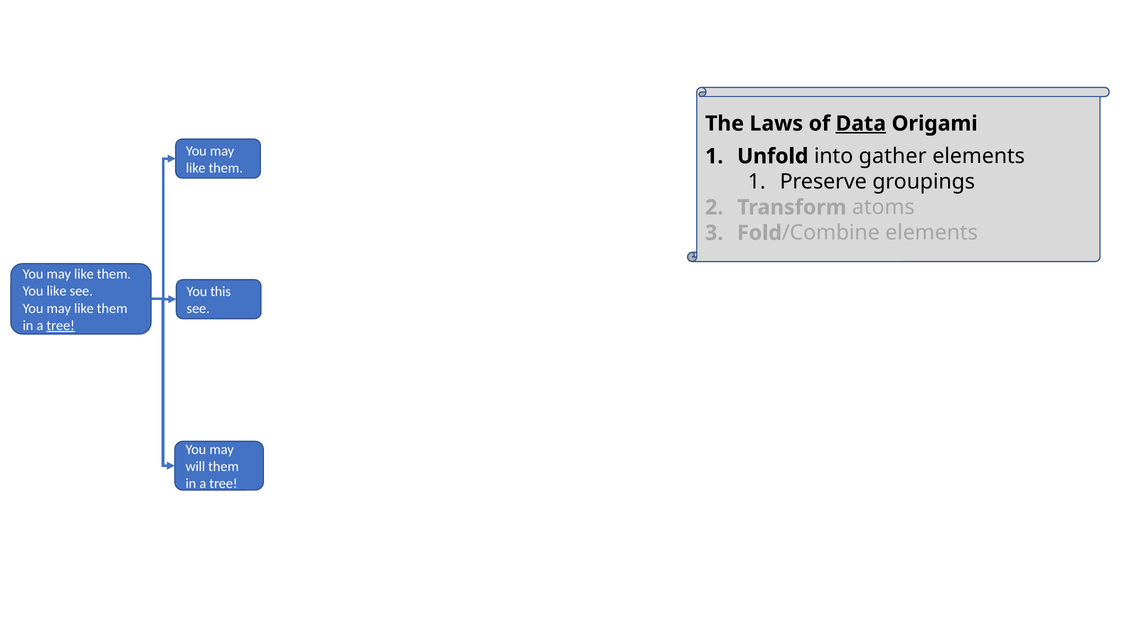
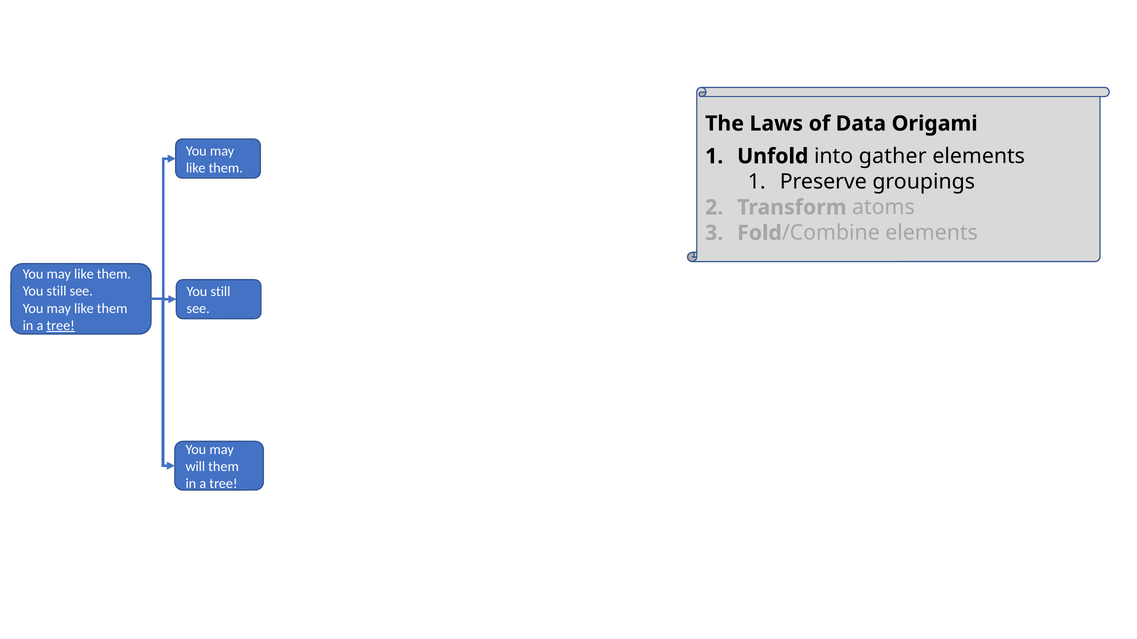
Data underline: present -> none
like at (57, 292): like -> still
this at (221, 292): this -> still
